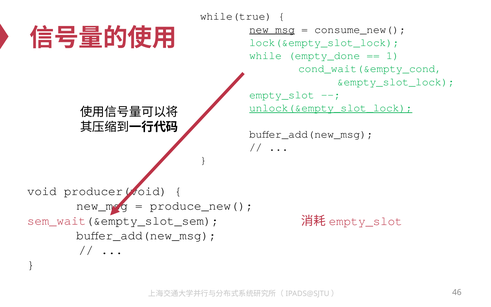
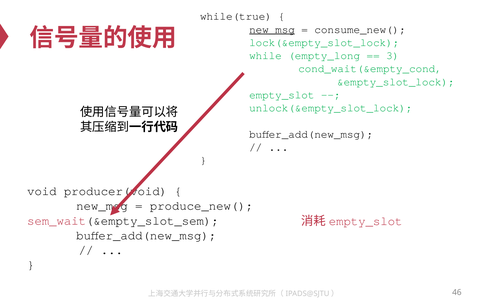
empty_done: empty_done -> empty_long
1: 1 -> 3
unlock(&empty_slot_lock underline: present -> none
